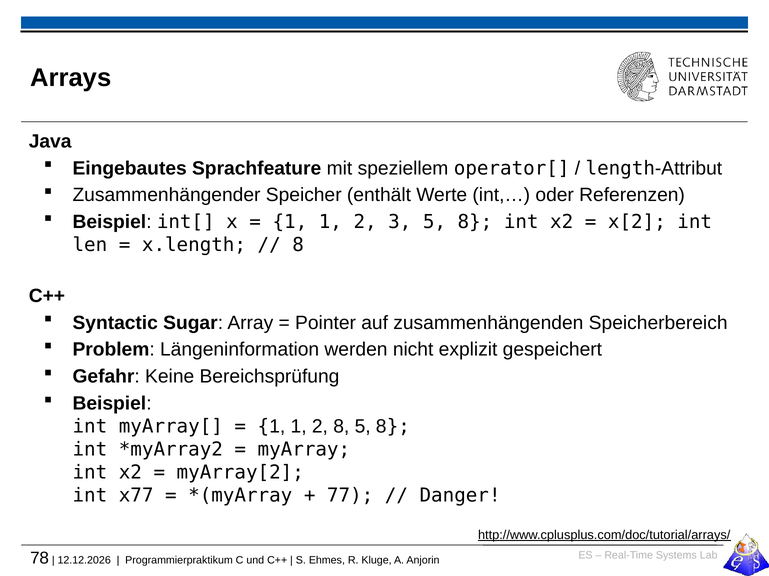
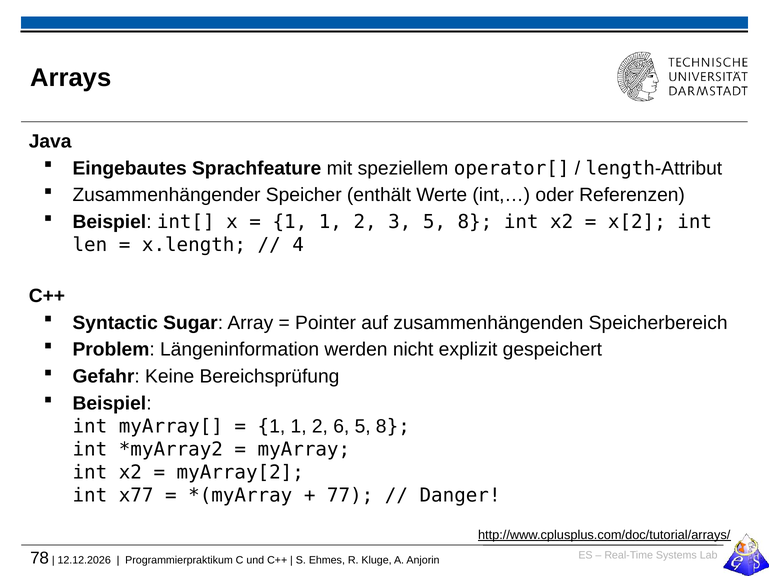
8 at (298, 245): 8 -> 4
2 8: 8 -> 6
